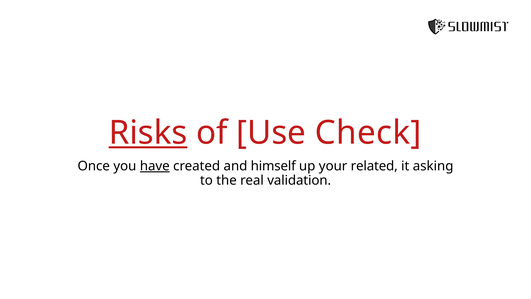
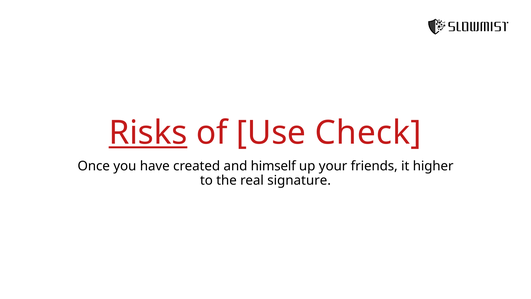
have underline: present -> none
related: related -> friends
asking: asking -> higher
validation: validation -> signature
